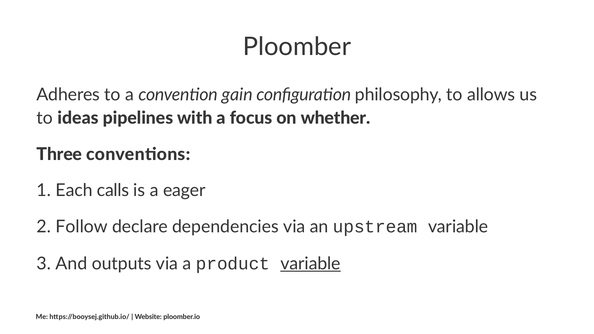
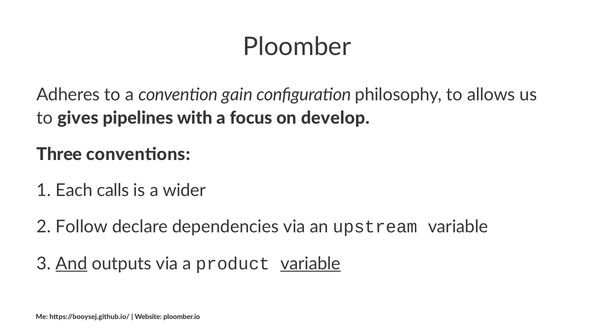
ideas: ideas -> gives
whether: whether -> develop
eager: eager -> wider
And underline: none -> present
